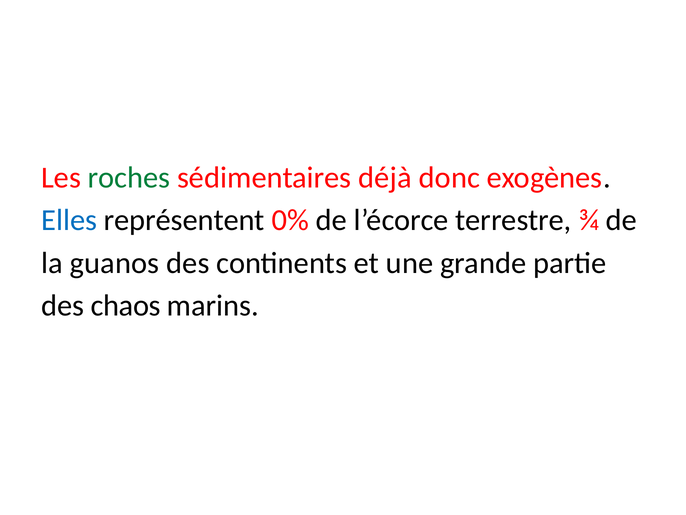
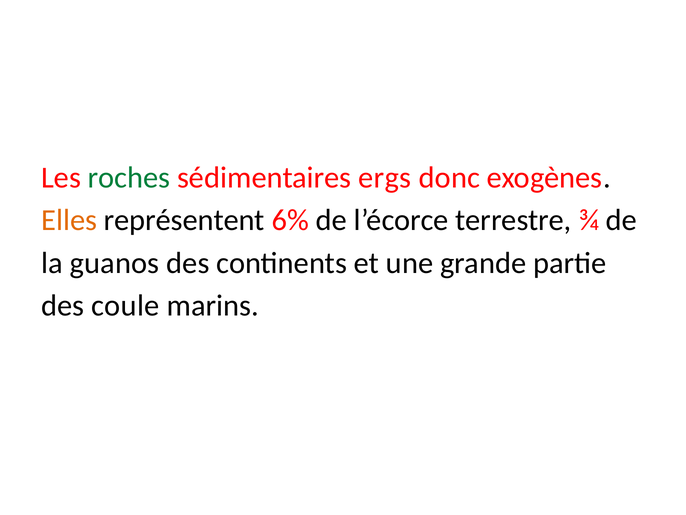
déjà: déjà -> ergs
Elles colour: blue -> orange
0%: 0% -> 6%
chaos: chaos -> coule
